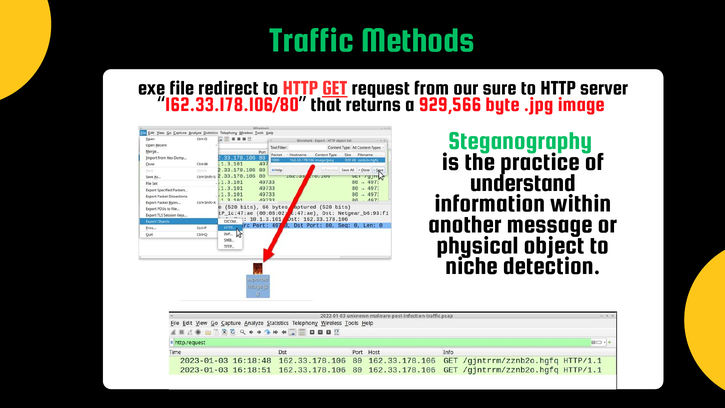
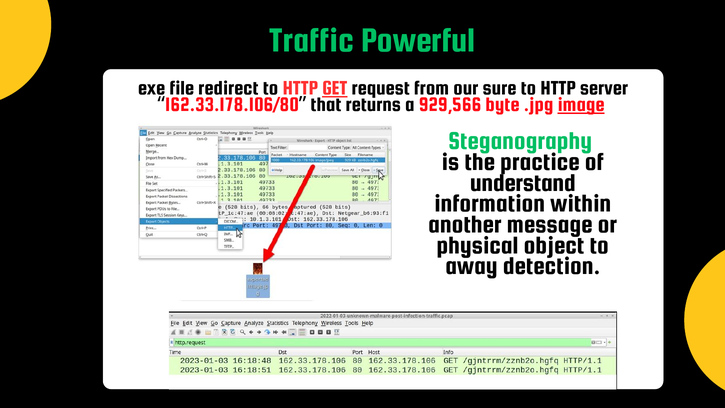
Methods: Methods -> Powerful
image underline: none -> present
niche: niche -> away
